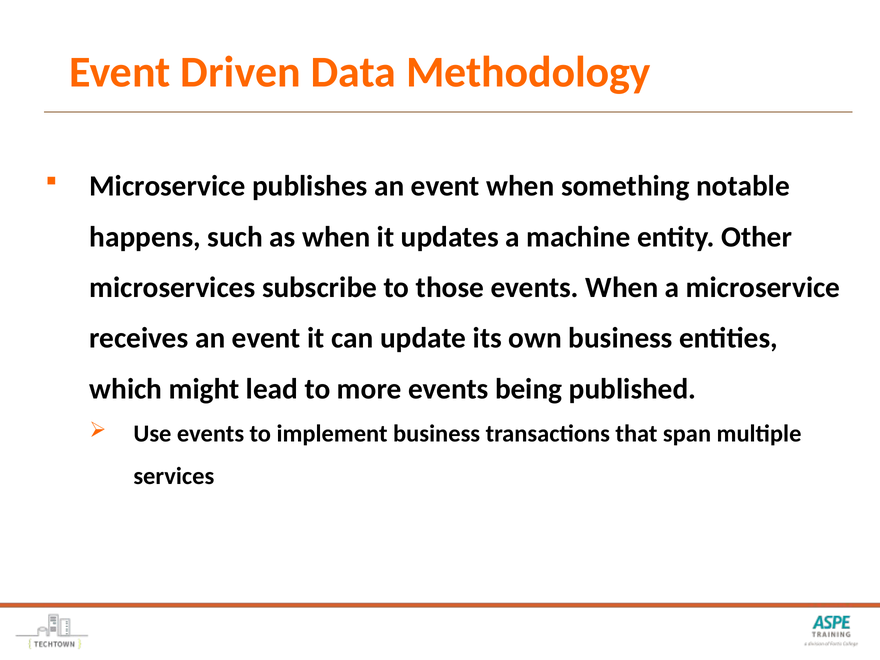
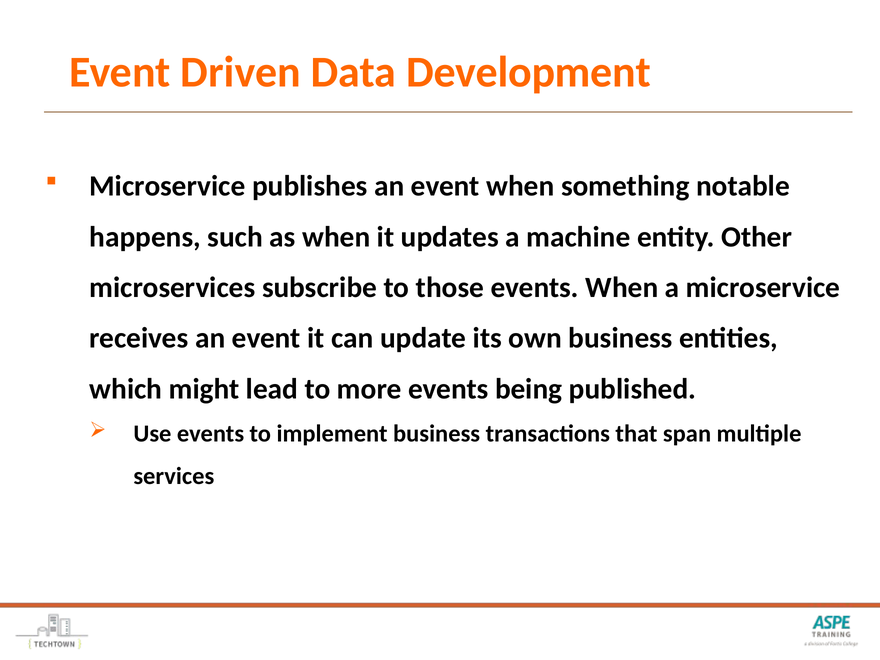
Methodology: Methodology -> Development
